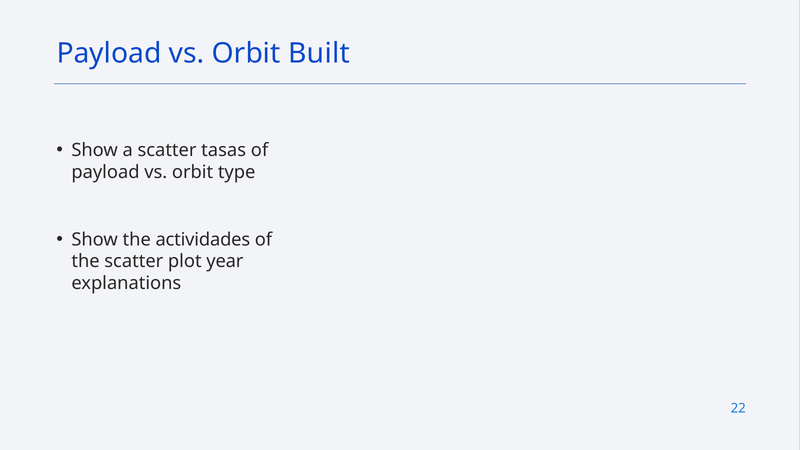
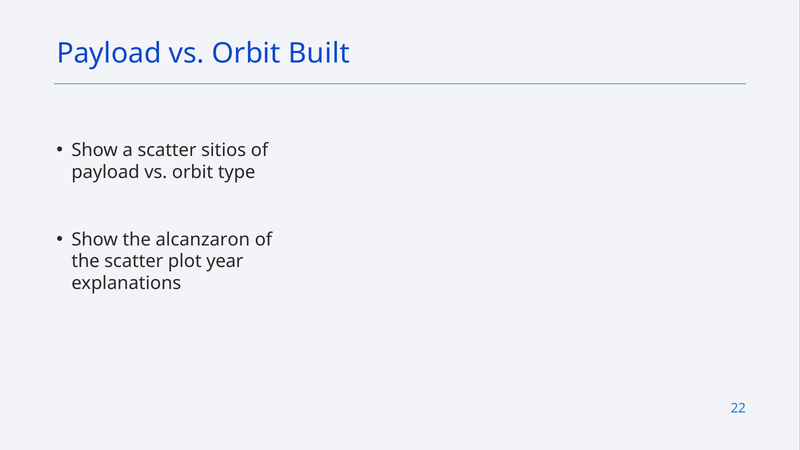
tasas: tasas -> sitios
actividades: actividades -> alcanzaron
